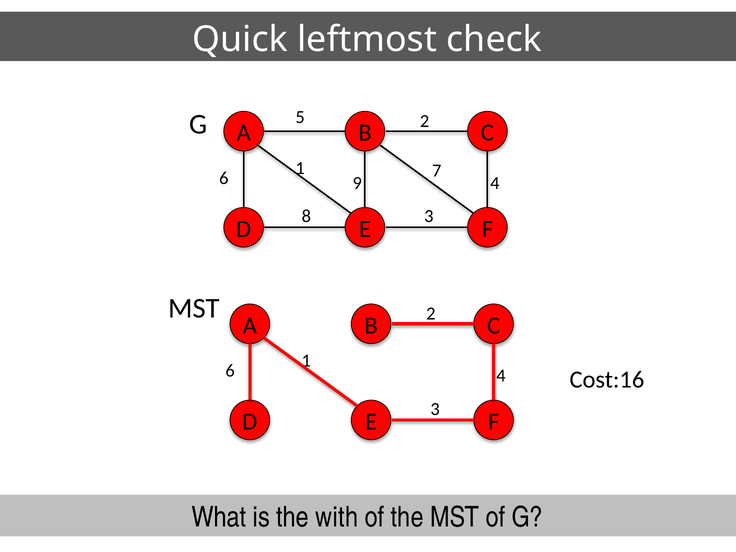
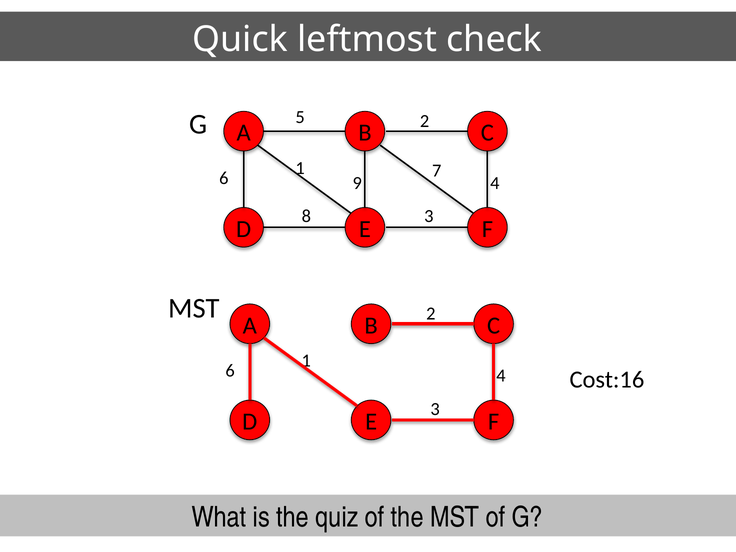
with: with -> quiz
